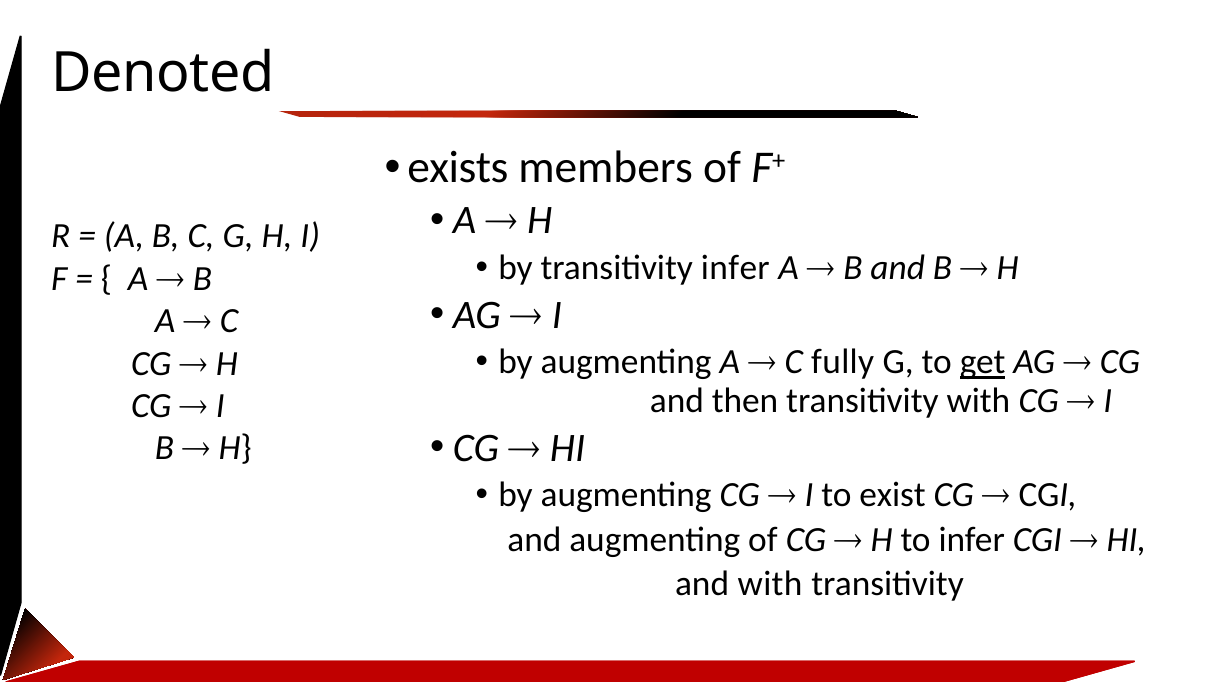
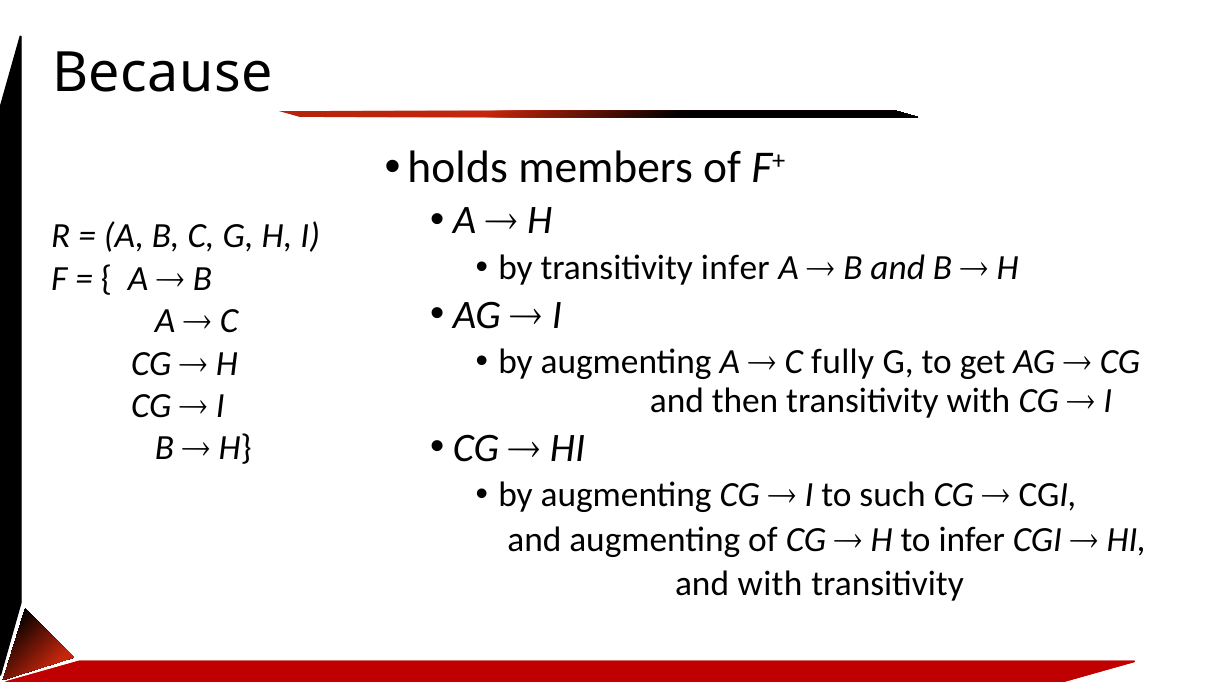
Denoted: Denoted -> Because
exists: exists -> holds
get underline: present -> none
exist: exist -> such
